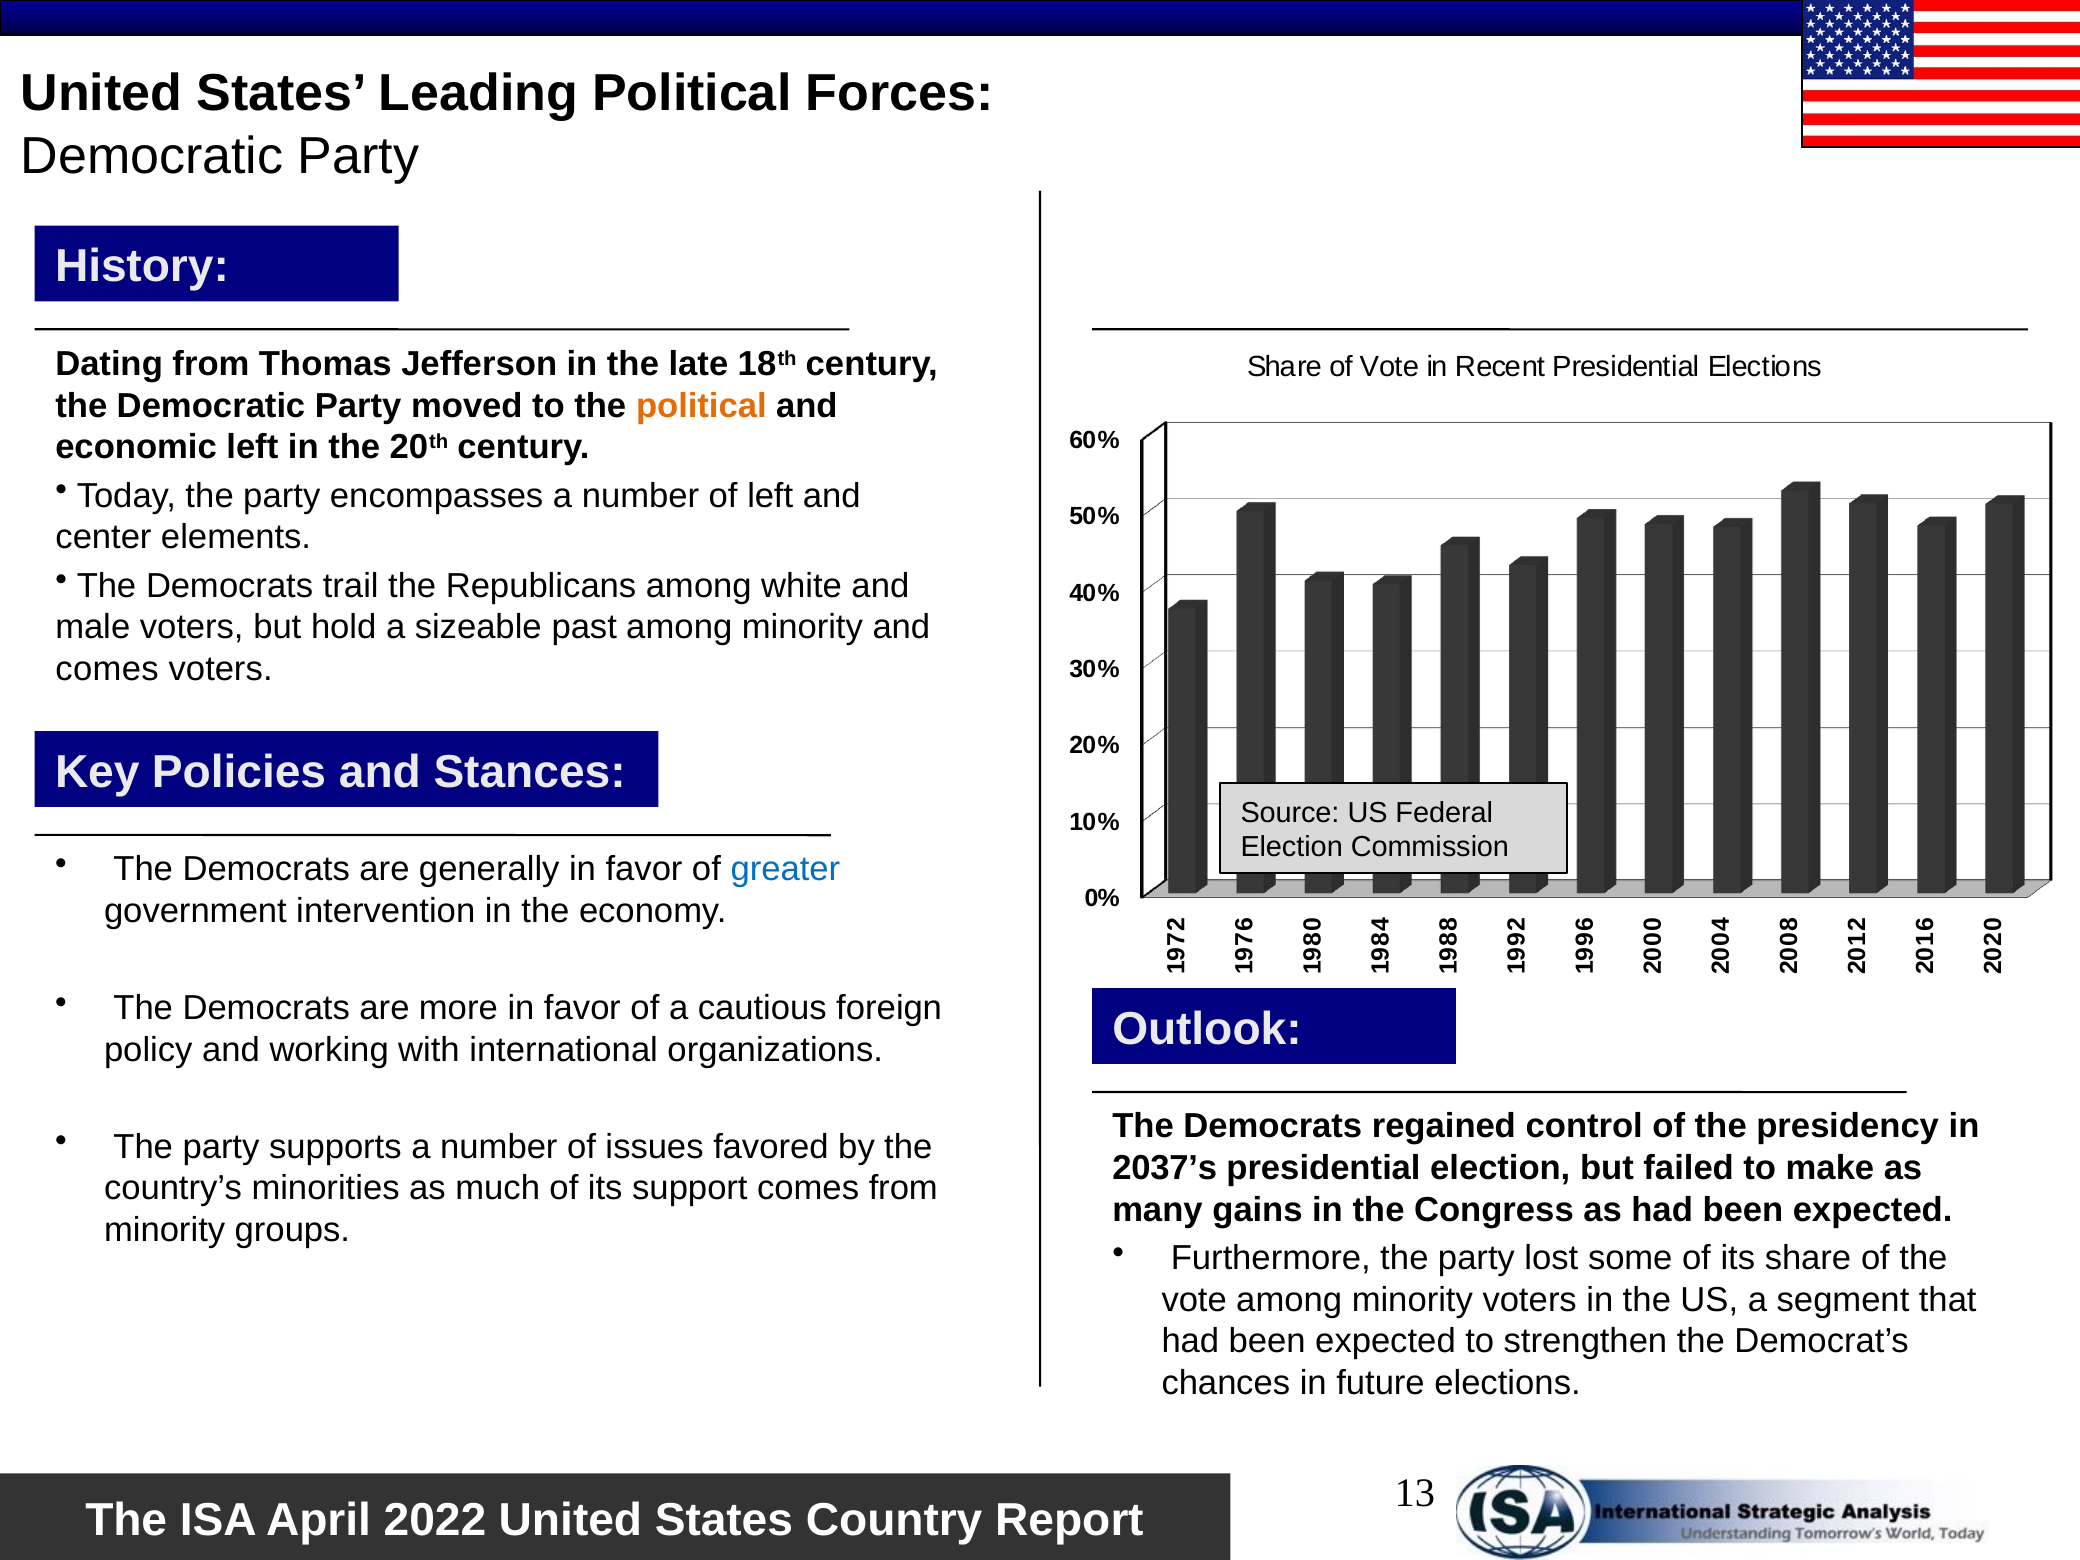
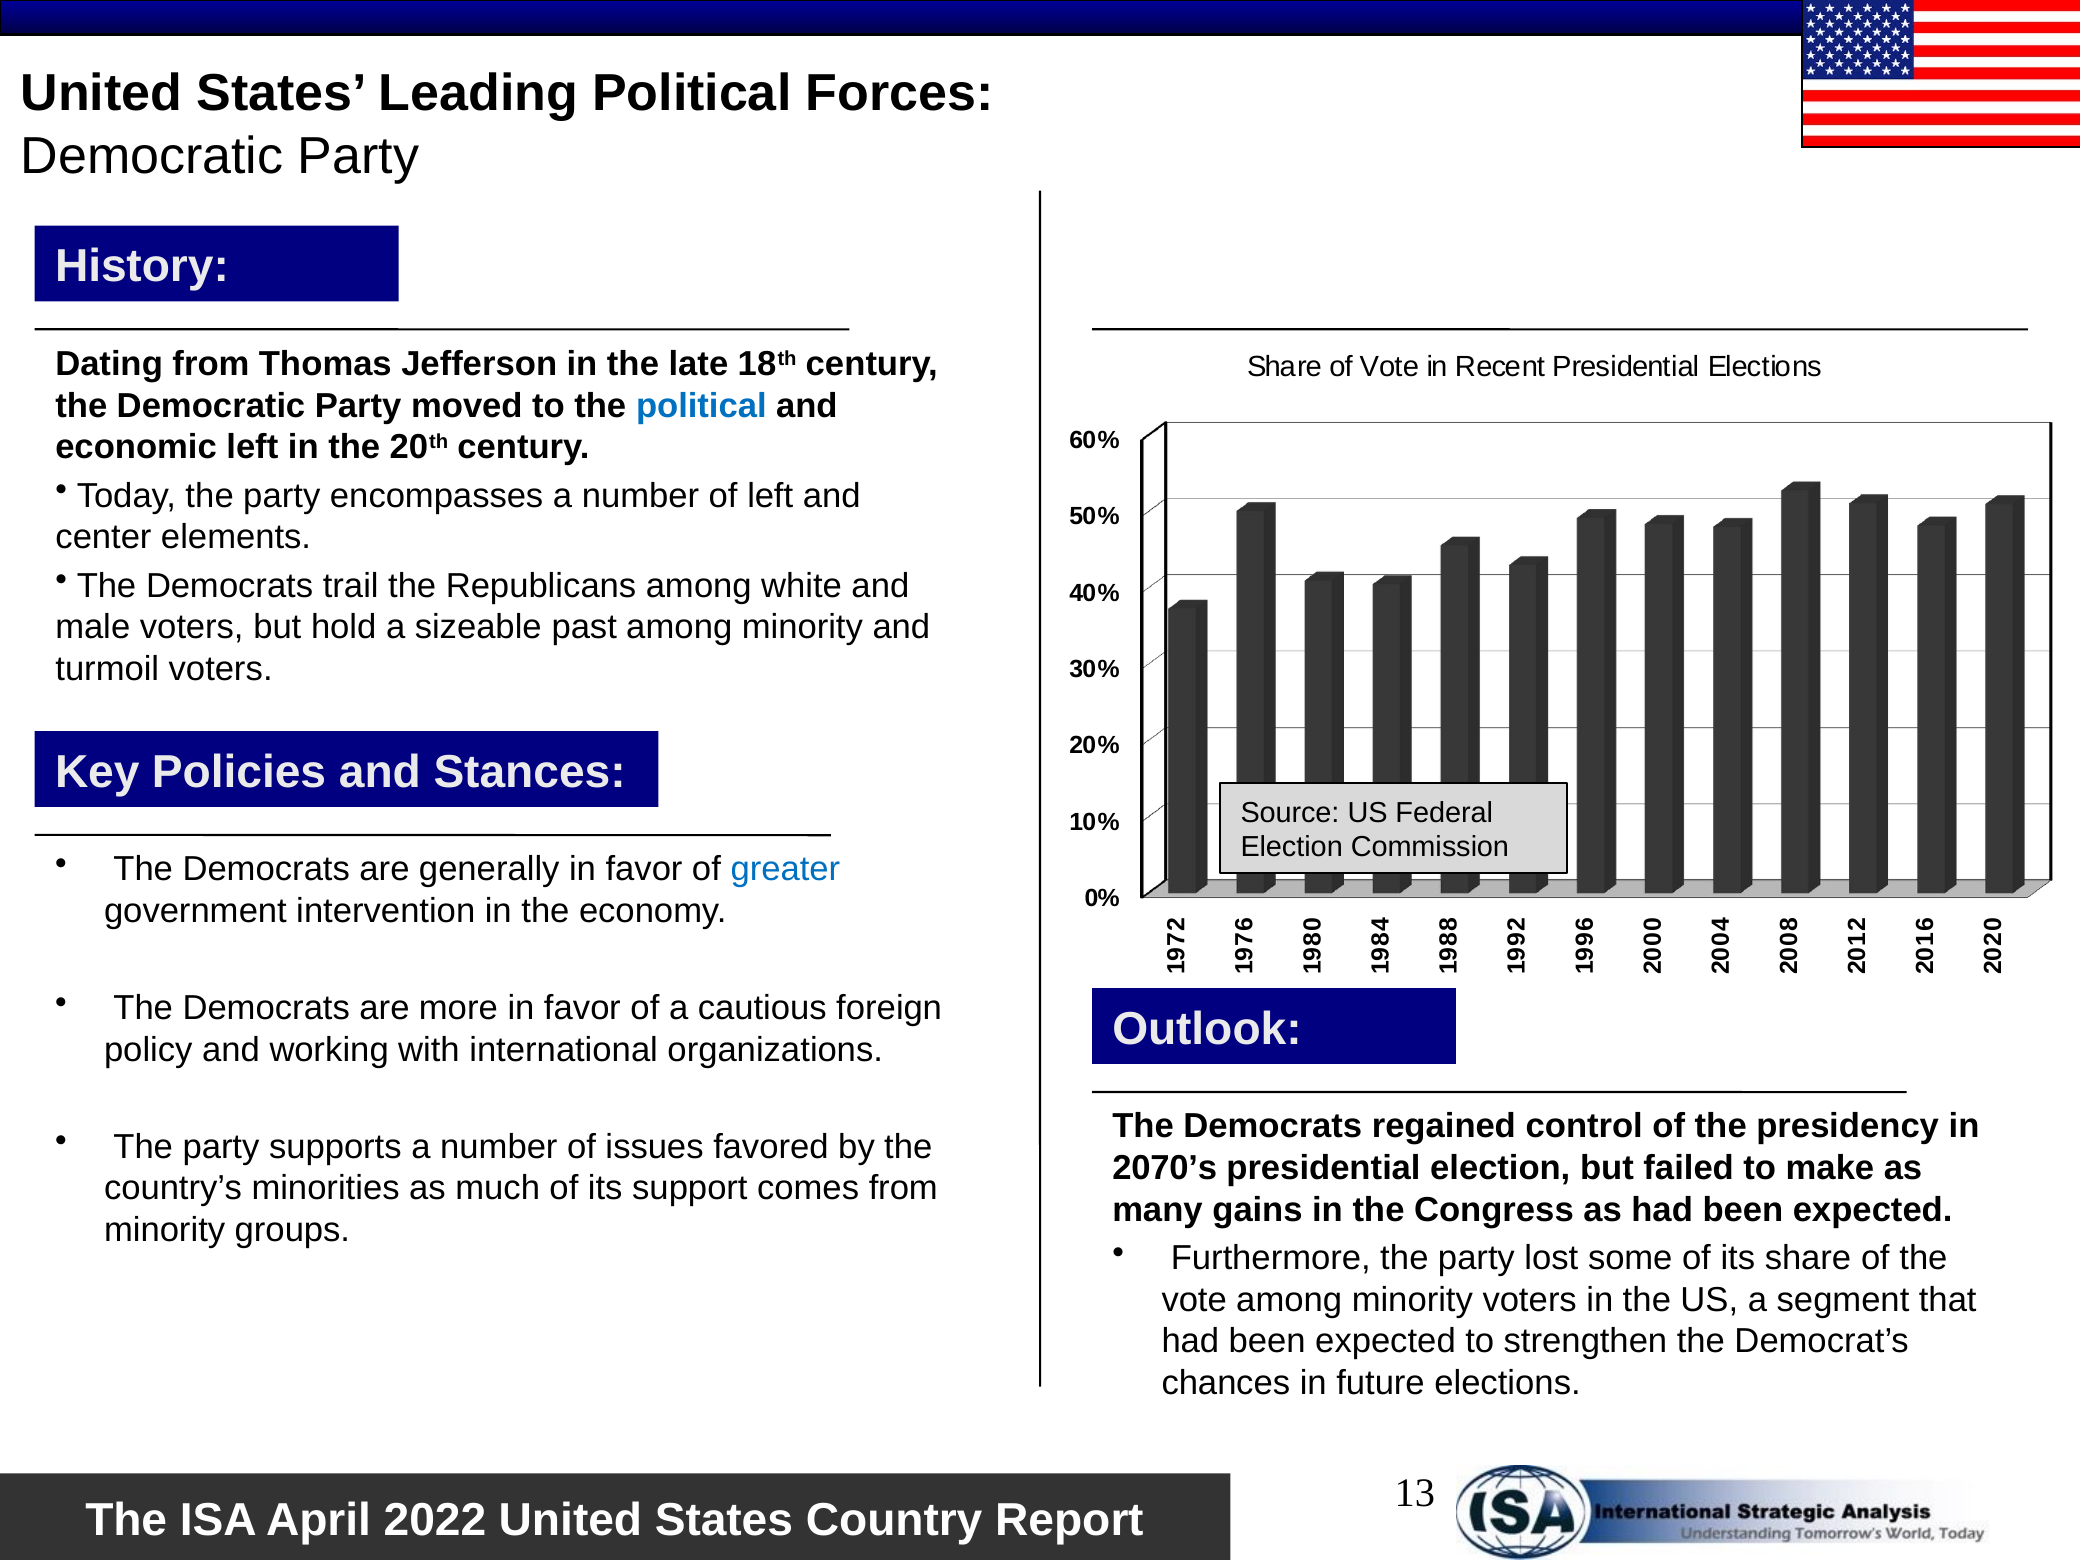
political at (701, 406) colour: orange -> blue
comes at (107, 669): comes -> turmoil
2037’s: 2037’s -> 2070’s
